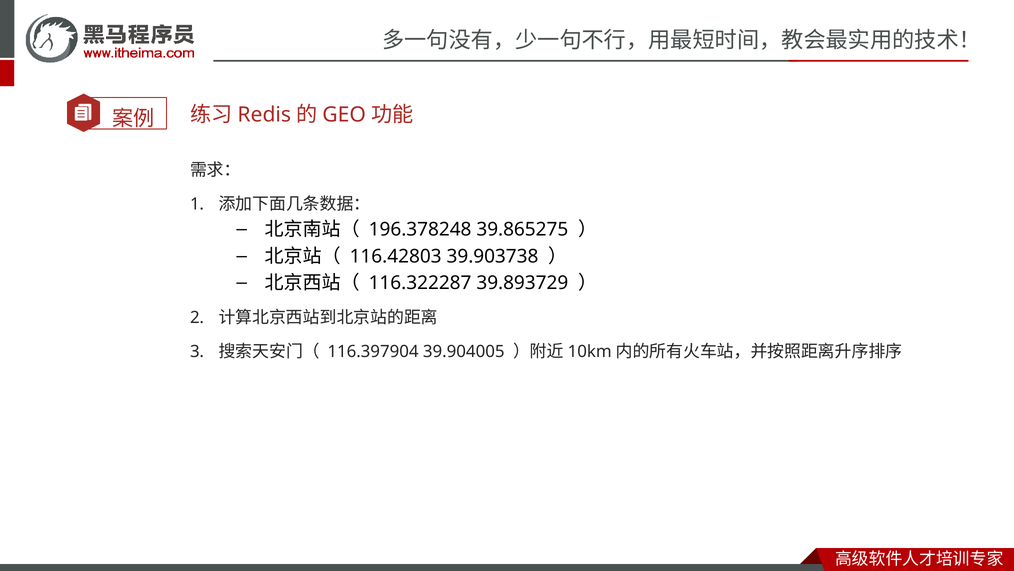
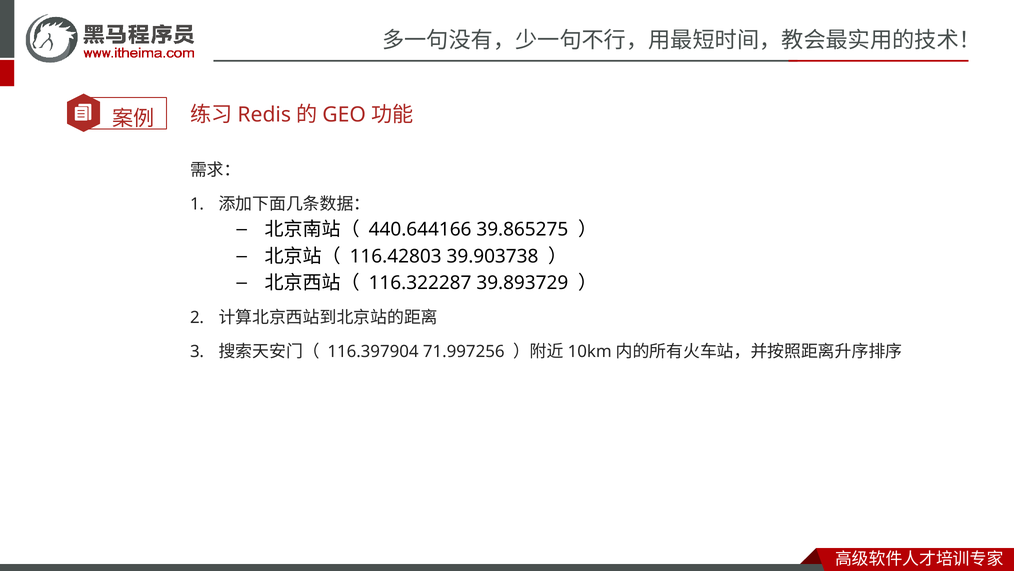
196.378248: 196.378248 -> 440.644166
39.904005: 39.904005 -> 71.997256
